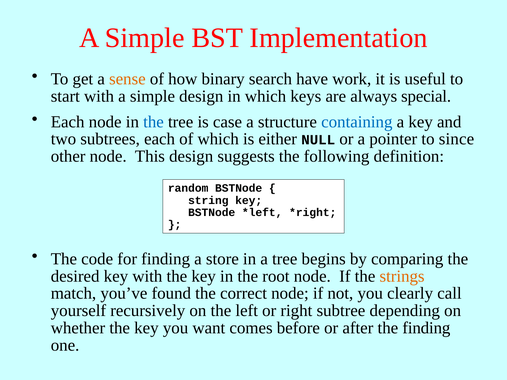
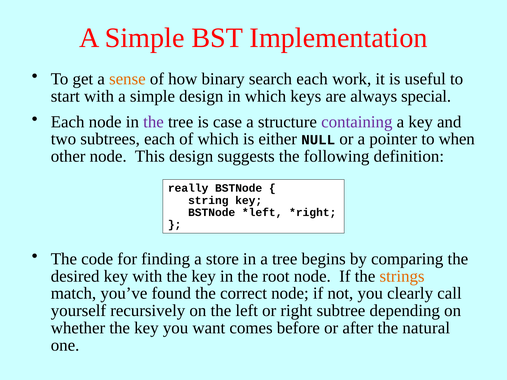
search have: have -> each
the at (153, 122) colour: blue -> purple
containing colour: blue -> purple
since: since -> when
random: random -> really
the finding: finding -> natural
